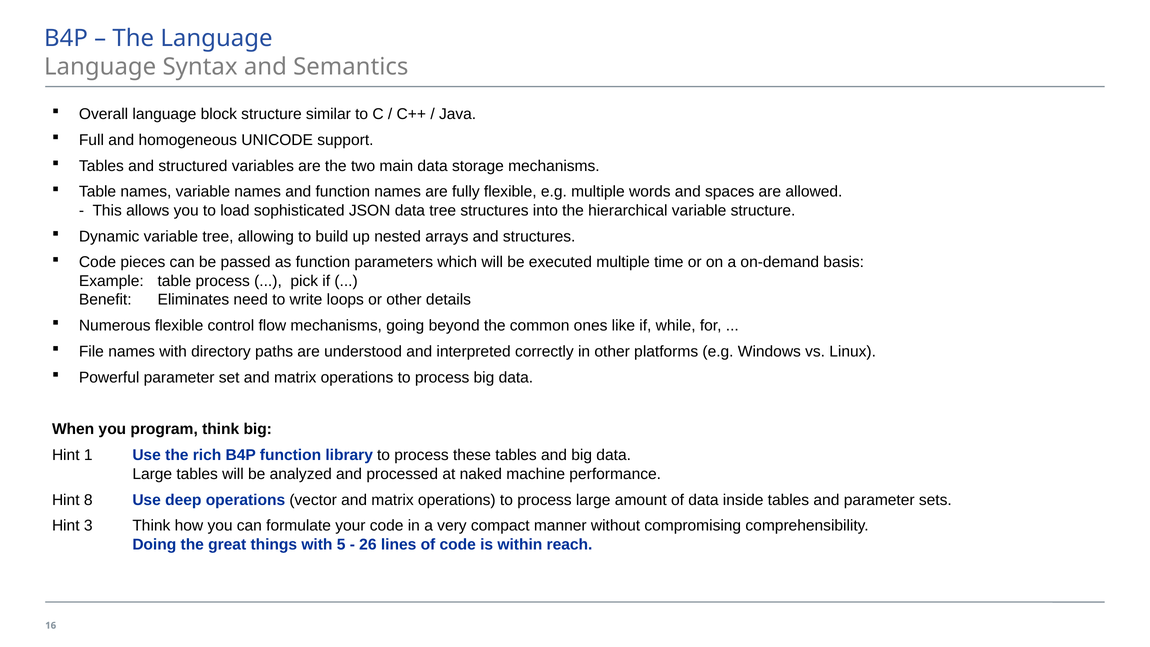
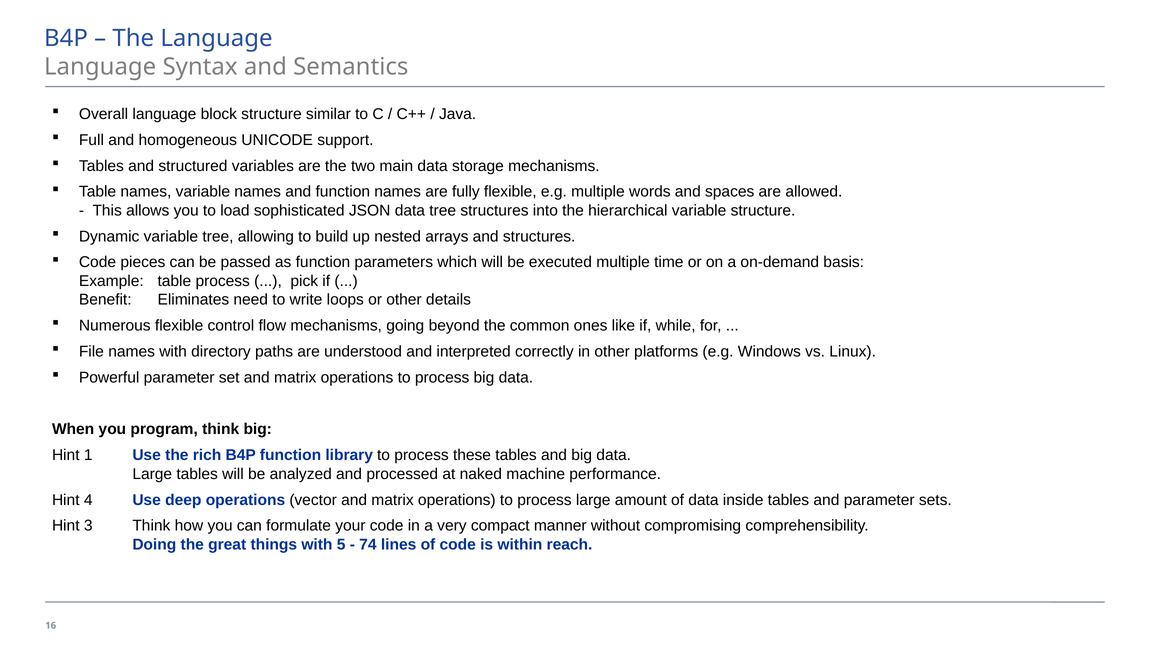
8: 8 -> 4
26: 26 -> 74
